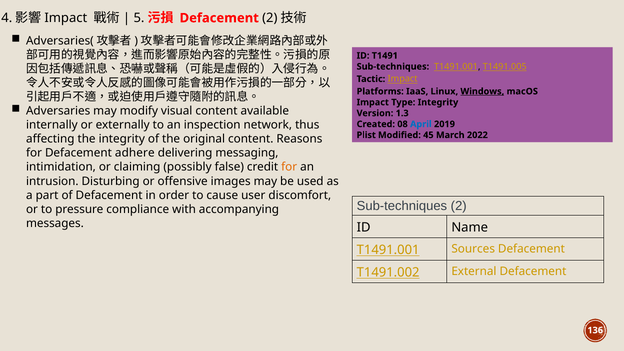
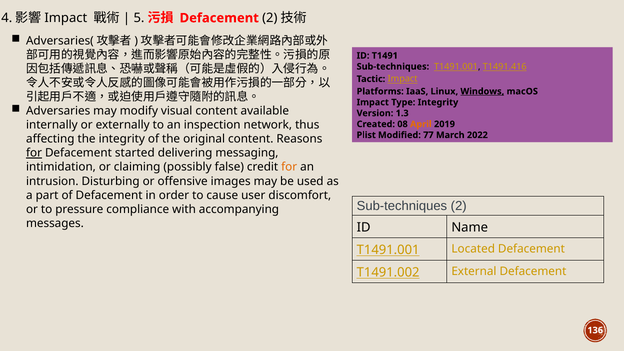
T1491.005: T1491.005 -> T1491.416
April colour: blue -> orange
45: 45 -> 77
for at (34, 153) underline: none -> present
adhere: adhere -> started
Sources: Sources -> Located
